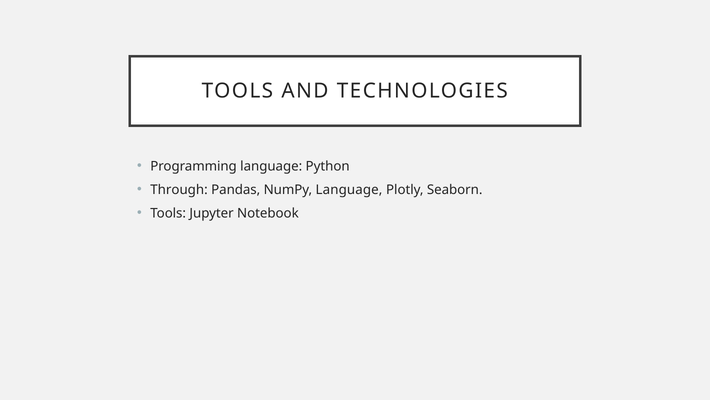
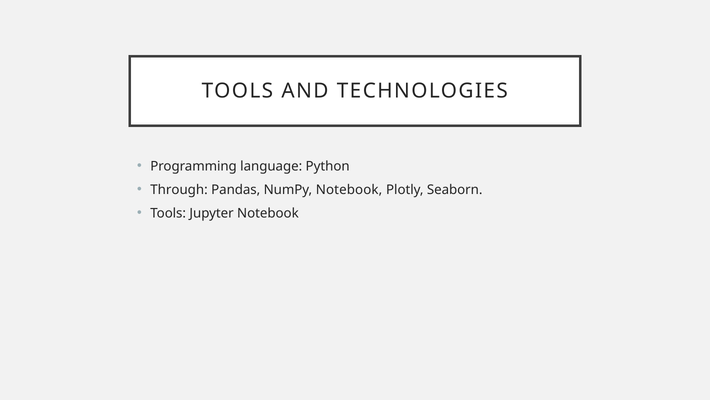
NumPy Language: Language -> Notebook
